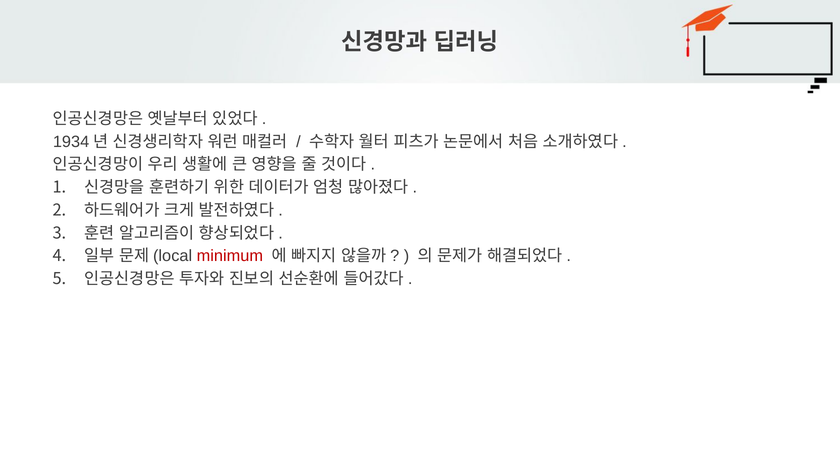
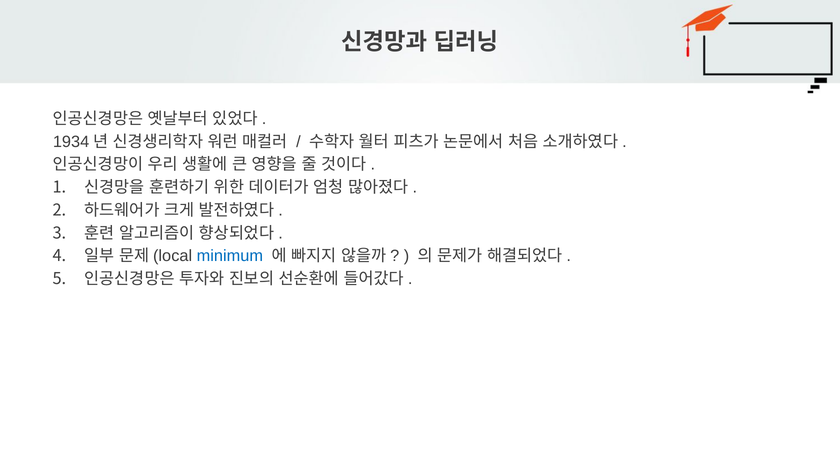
minimum colour: red -> blue
